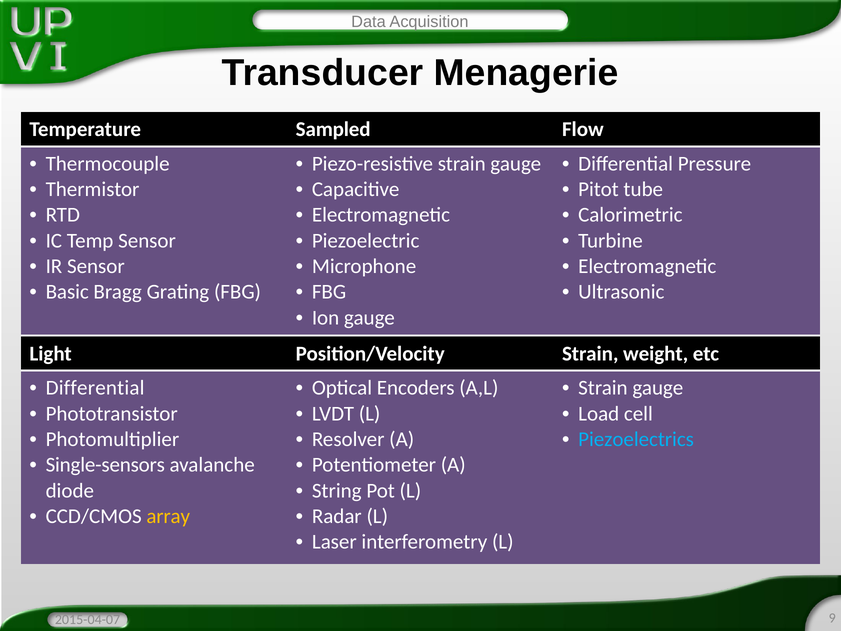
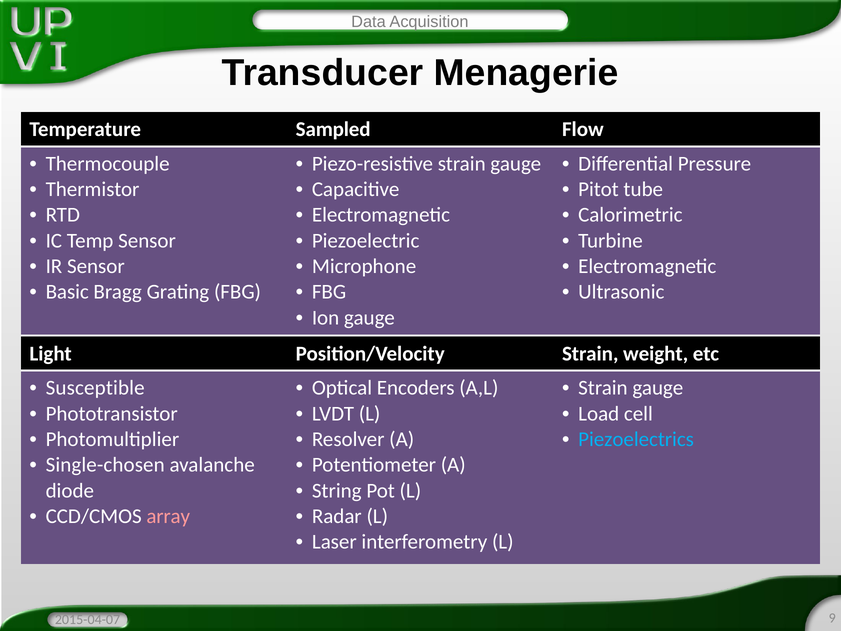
Differential at (95, 388): Differential -> Susceptible
Single-sensors: Single-sensors -> Single-chosen
array colour: yellow -> pink
